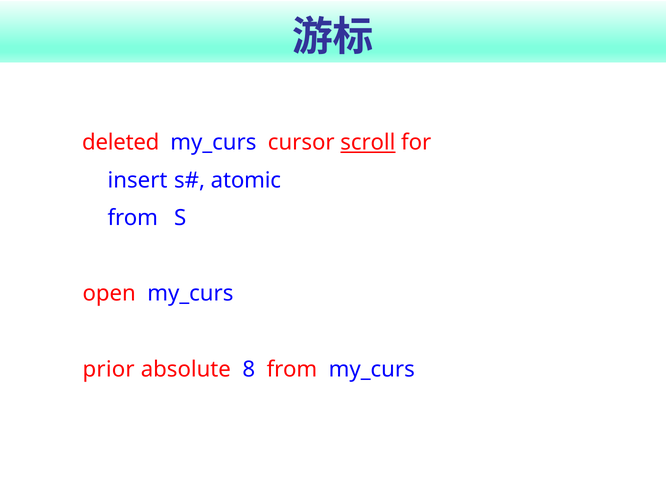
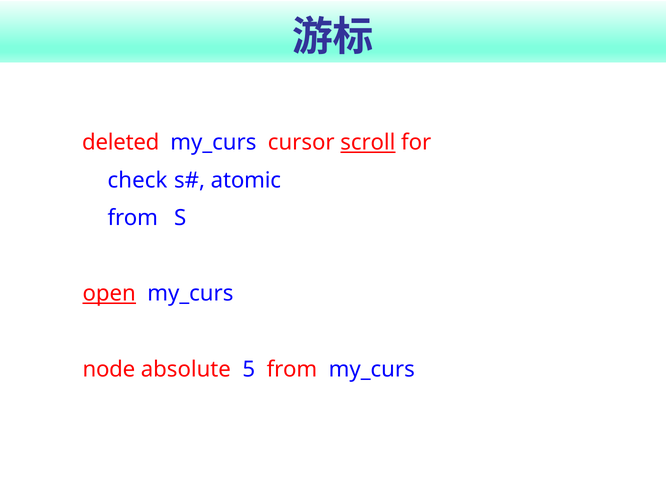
insert: insert -> check
open underline: none -> present
prior: prior -> node
8: 8 -> 5
